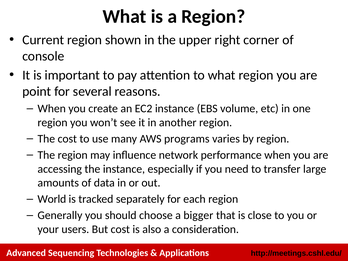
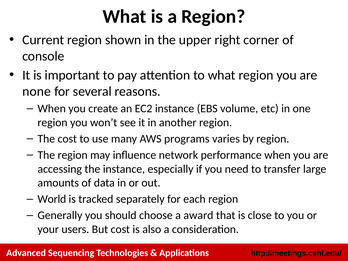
point: point -> none
bigger: bigger -> award
